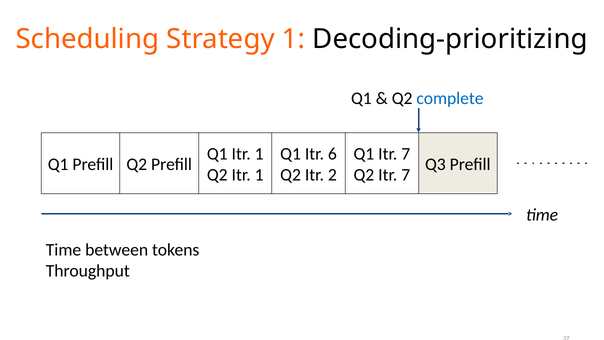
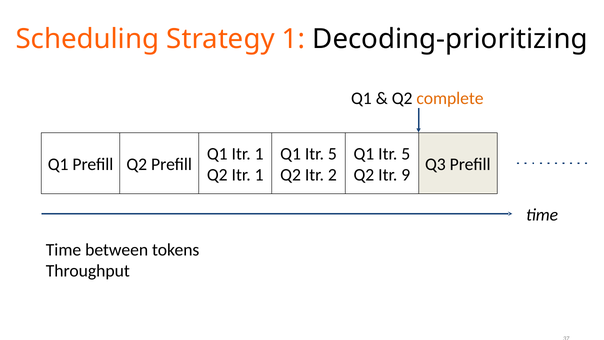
complete colour: blue -> orange
6 at (332, 154): 6 -> 5
7 at (406, 154): 7 -> 5
Q2 Itr 7: 7 -> 9
